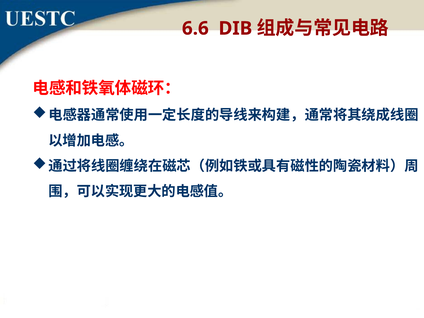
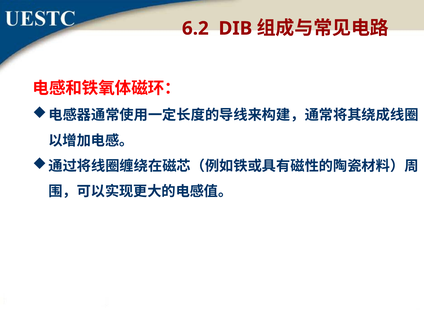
6.6: 6.6 -> 6.2
